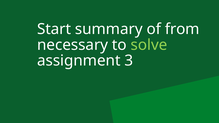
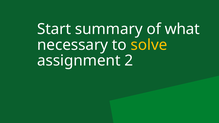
from: from -> what
solve colour: light green -> yellow
3: 3 -> 2
